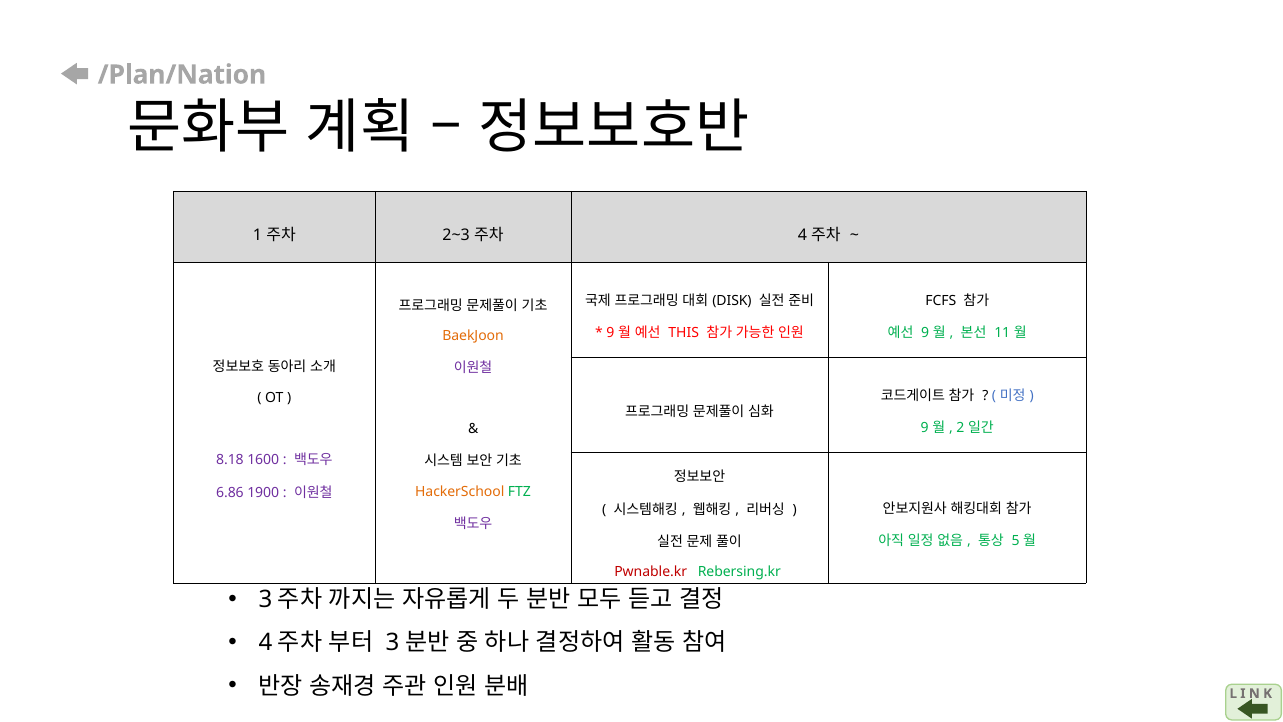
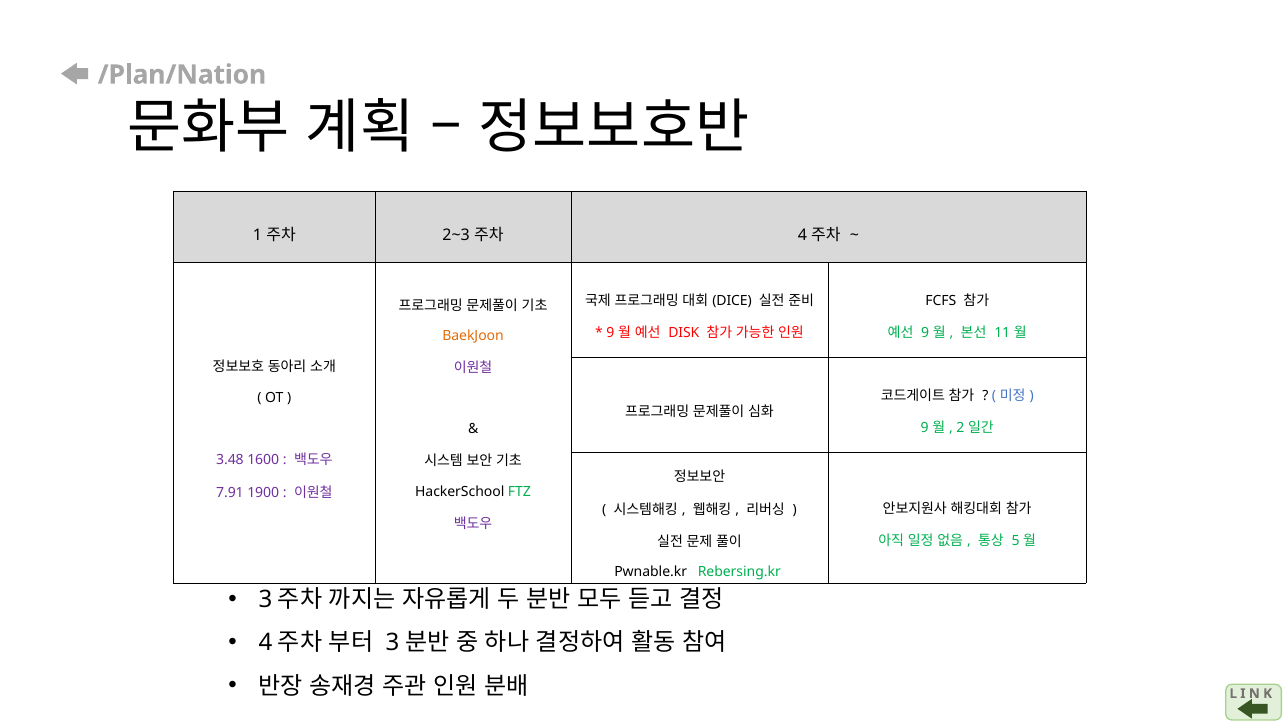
DISK: DISK -> DICE
THIS: THIS -> DISK
8.18: 8.18 -> 3.48
HackerSchool colour: orange -> black
6.86: 6.86 -> 7.91
Pwnable.kr colour: red -> black
